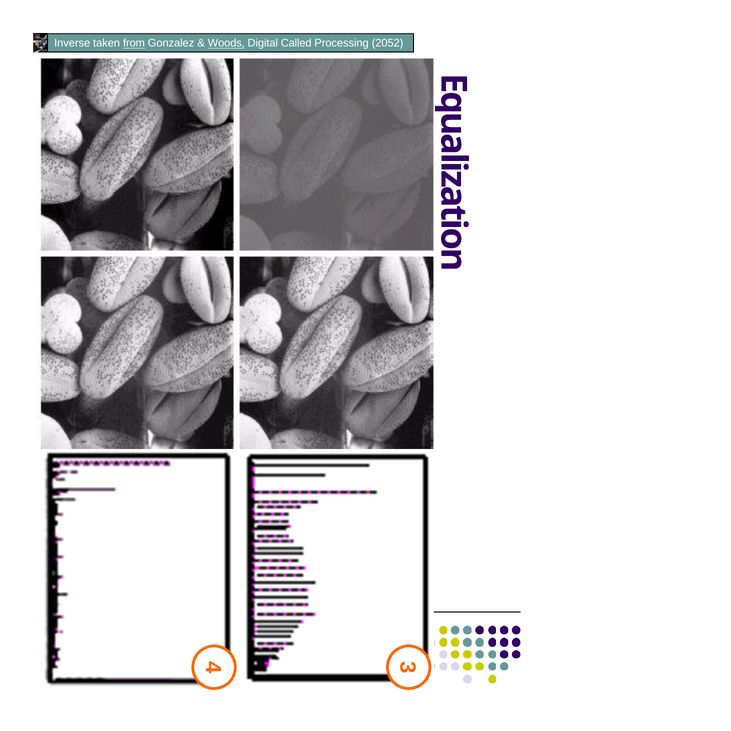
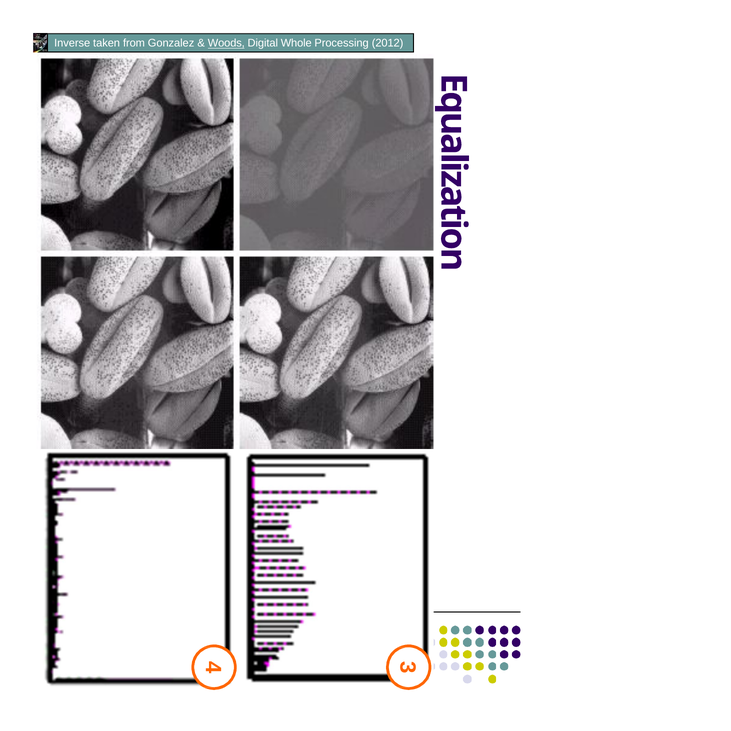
from underline: present -> none
Called: Called -> Whole
2052: 2052 -> 2012
